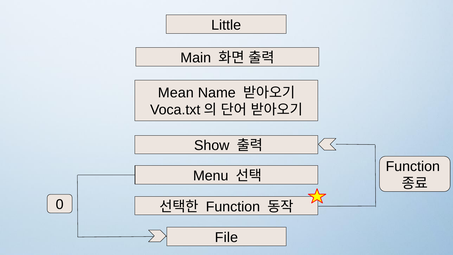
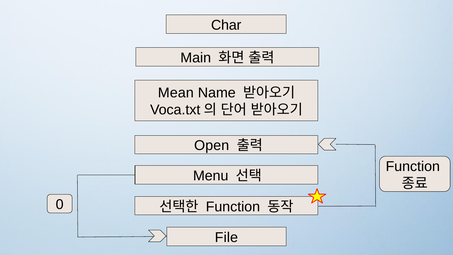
Little: Little -> Char
Show: Show -> Open
